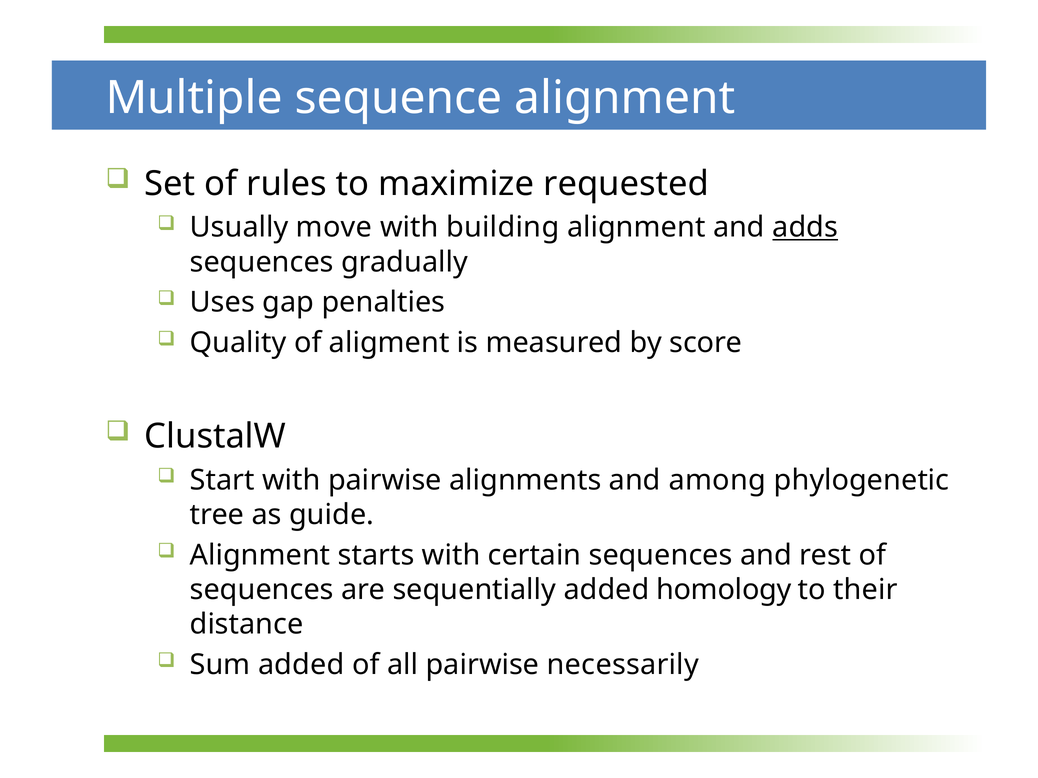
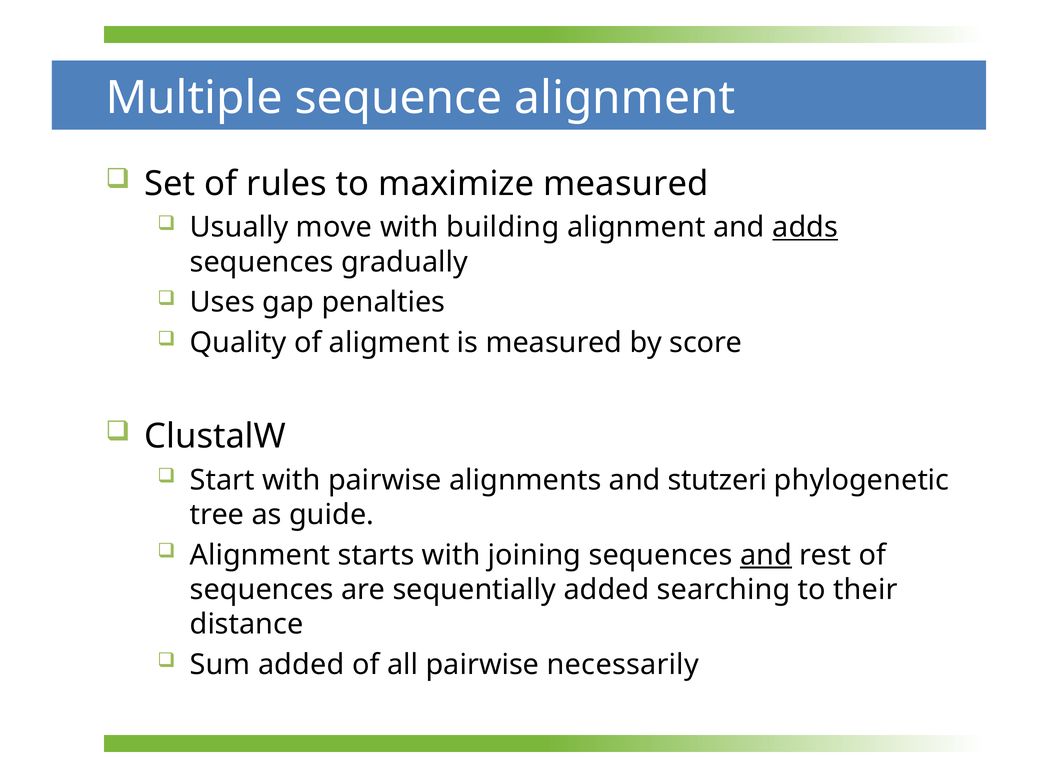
maximize requested: requested -> measured
among: among -> stutzeri
certain: certain -> joining
and at (766, 555) underline: none -> present
homology: homology -> searching
